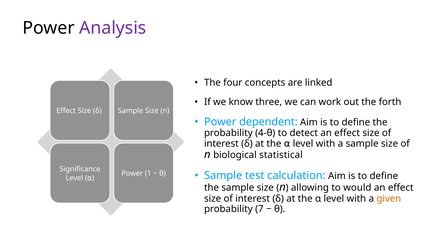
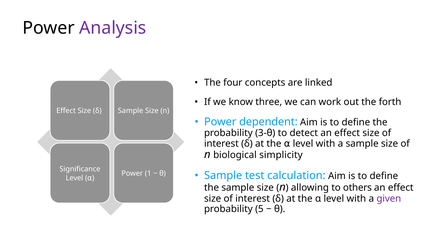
4-θ: 4-θ -> 3-θ
statistical: statistical -> simplicity
would: would -> others
given colour: orange -> purple
7: 7 -> 5
